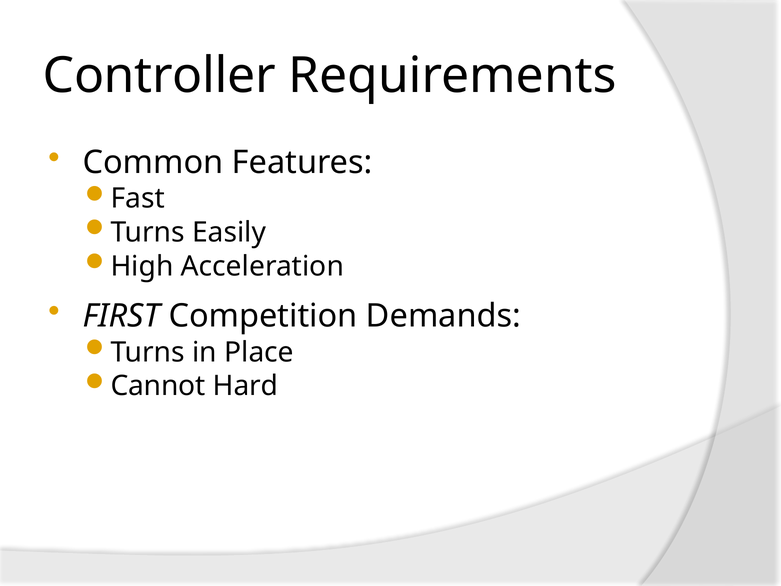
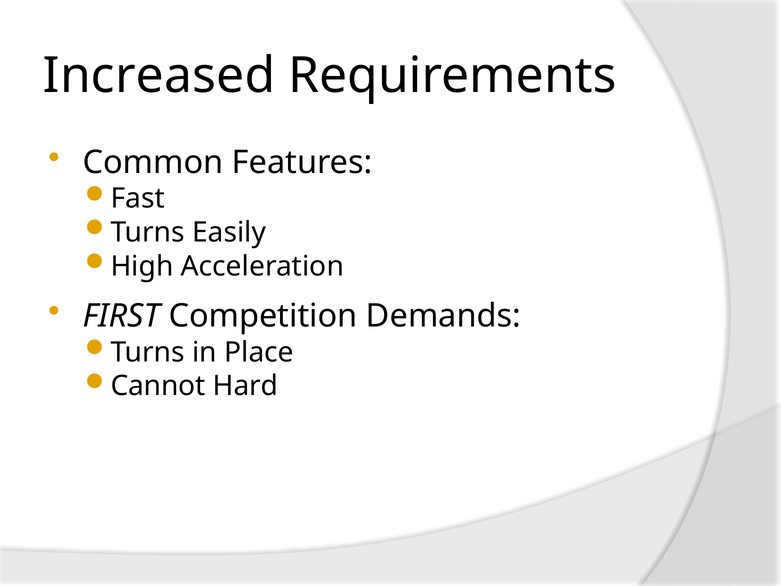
Controller: Controller -> Increased
